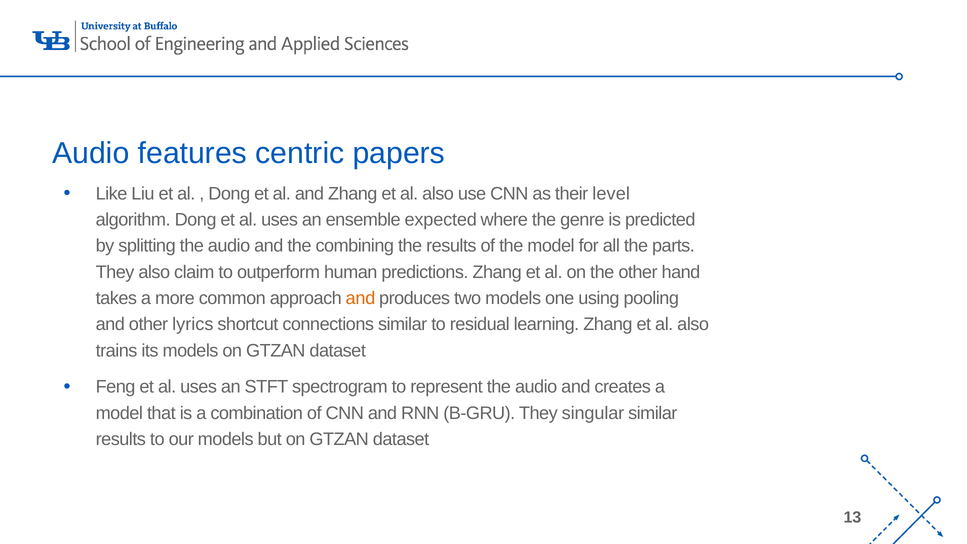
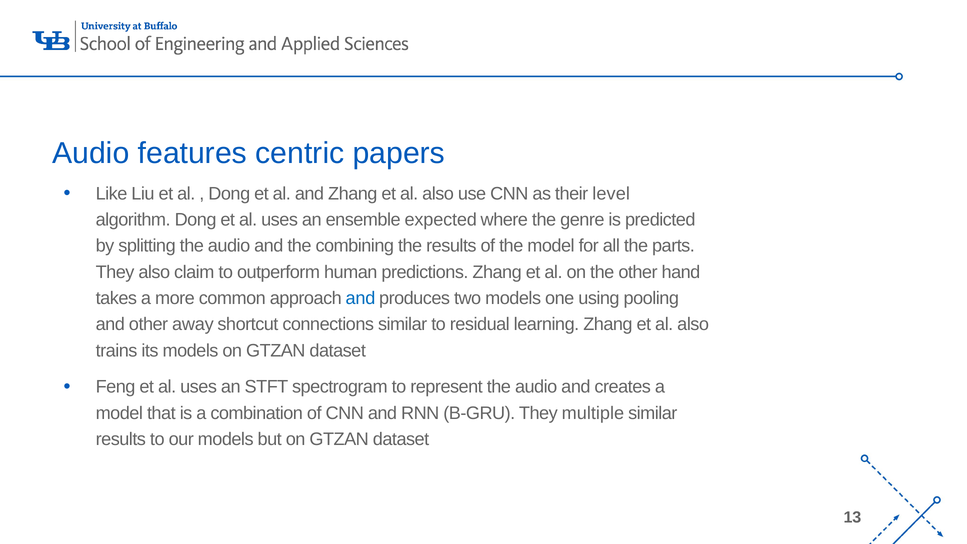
and at (360, 298) colour: orange -> blue
lyrics: lyrics -> away
singular: singular -> multiple
